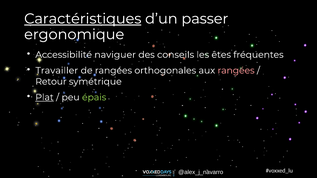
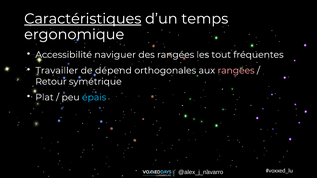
passer: passer -> temps
des conseils: conseils -> rangées
êtes: êtes -> tout
de rangées: rangées -> dépend
Plat underline: present -> none
épais colour: light green -> light blue
